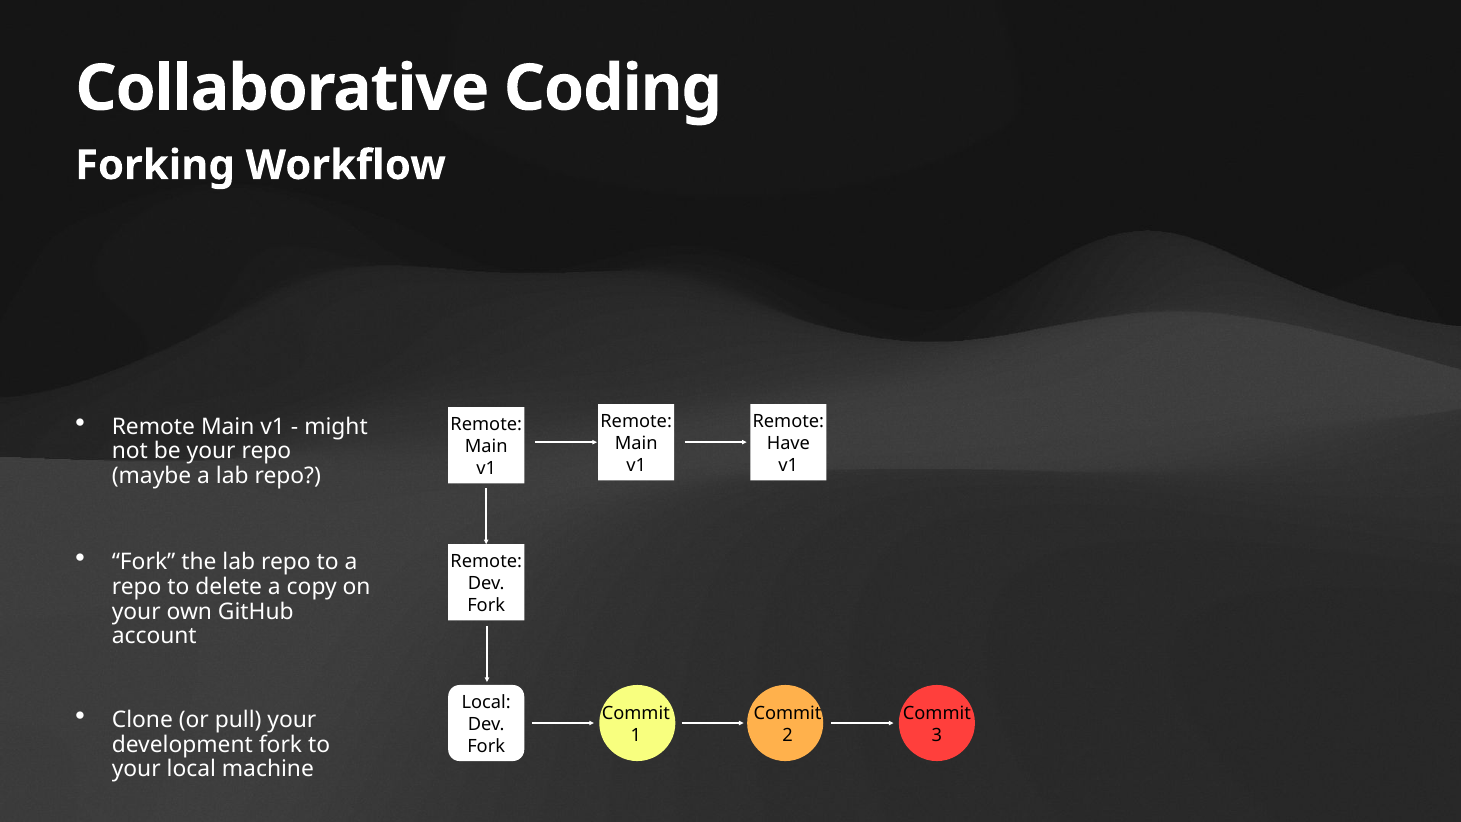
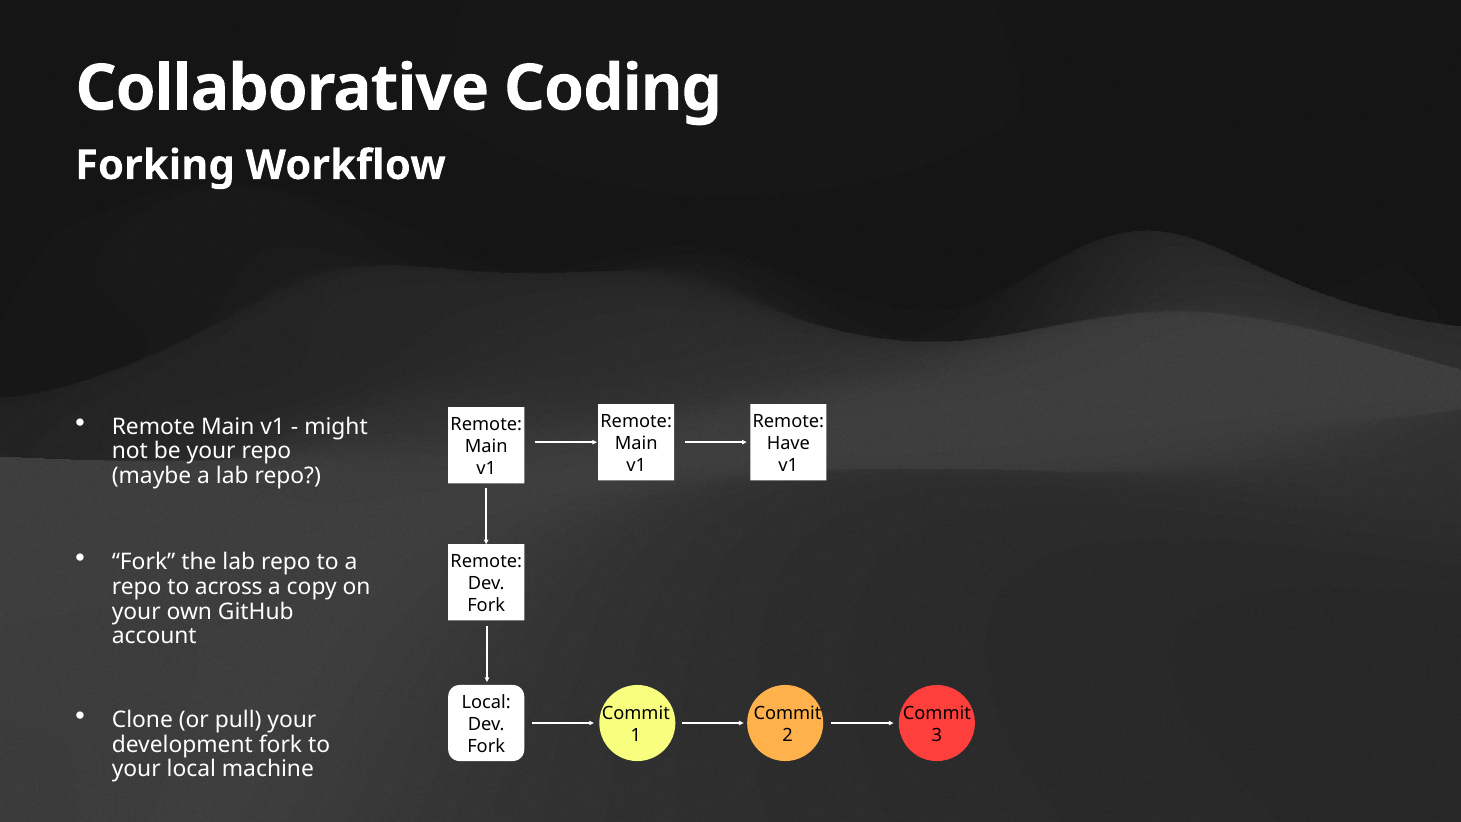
delete: delete -> across
